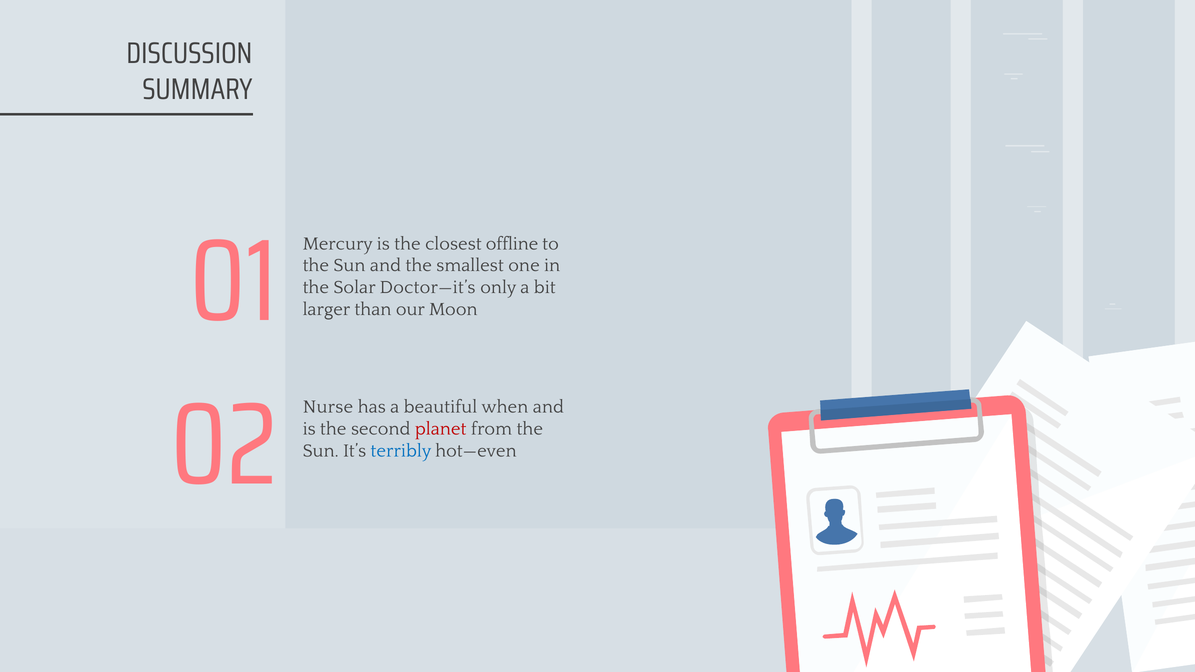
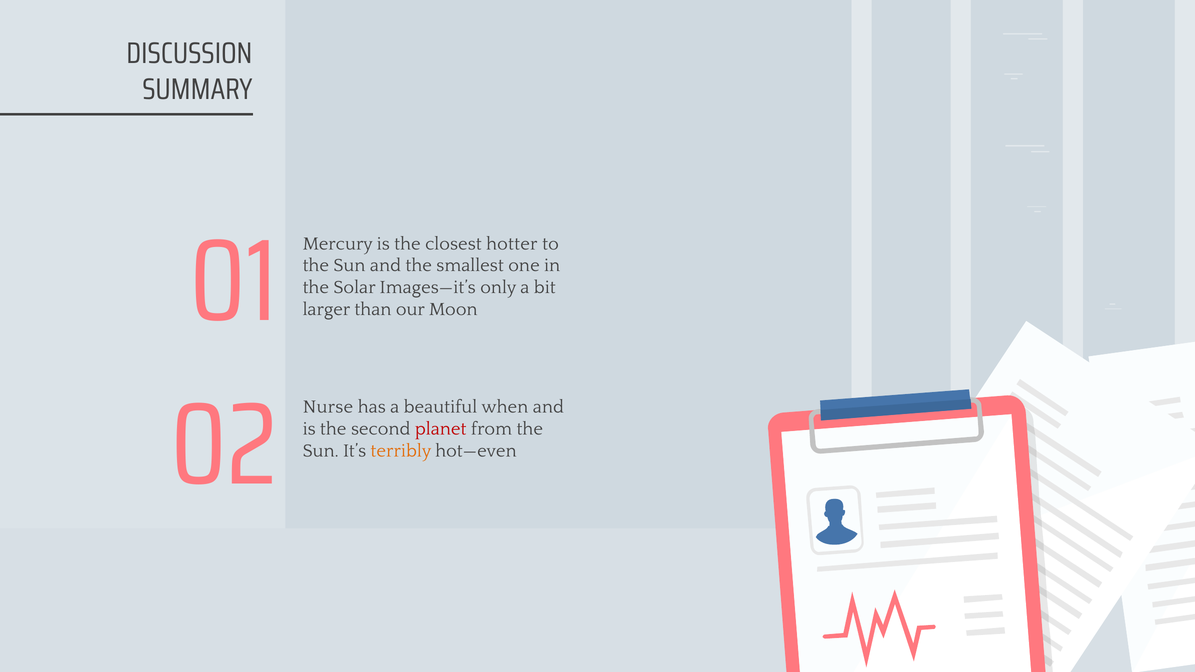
offline: offline -> hotter
Doctor—it’s: Doctor—it’s -> Images—it’s
terribly colour: blue -> orange
